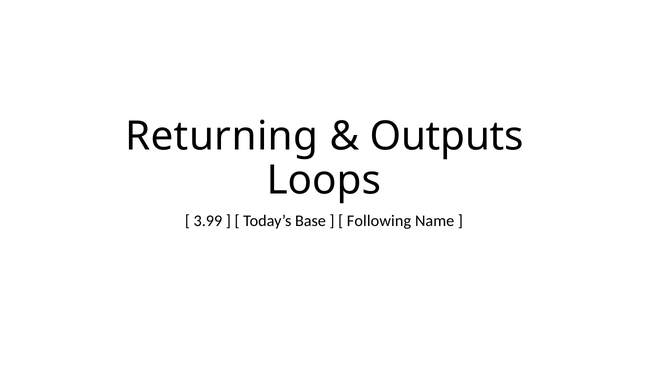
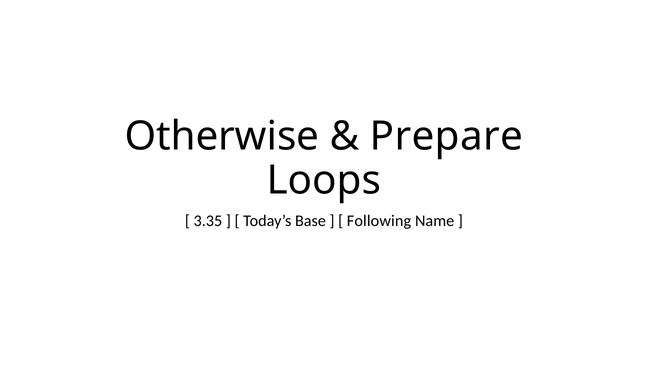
Returning: Returning -> Otherwise
Outputs: Outputs -> Prepare
3.99: 3.99 -> 3.35
